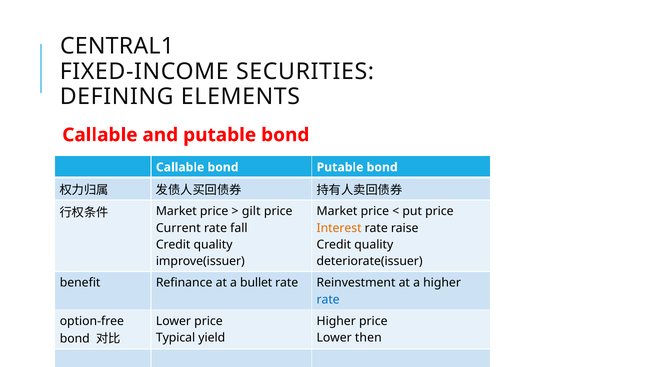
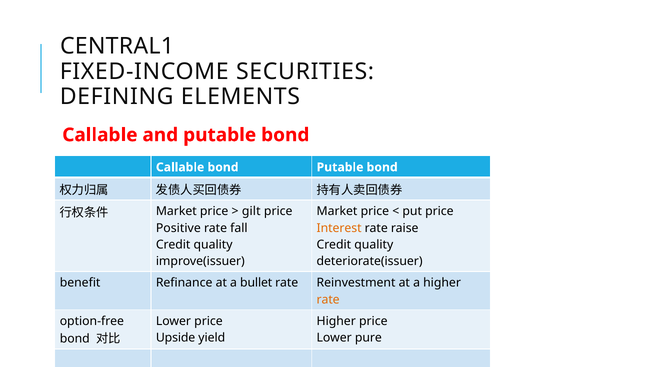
Current: Current -> Positive
rate at (328, 300) colour: blue -> orange
Typical: Typical -> Upside
then: then -> pure
